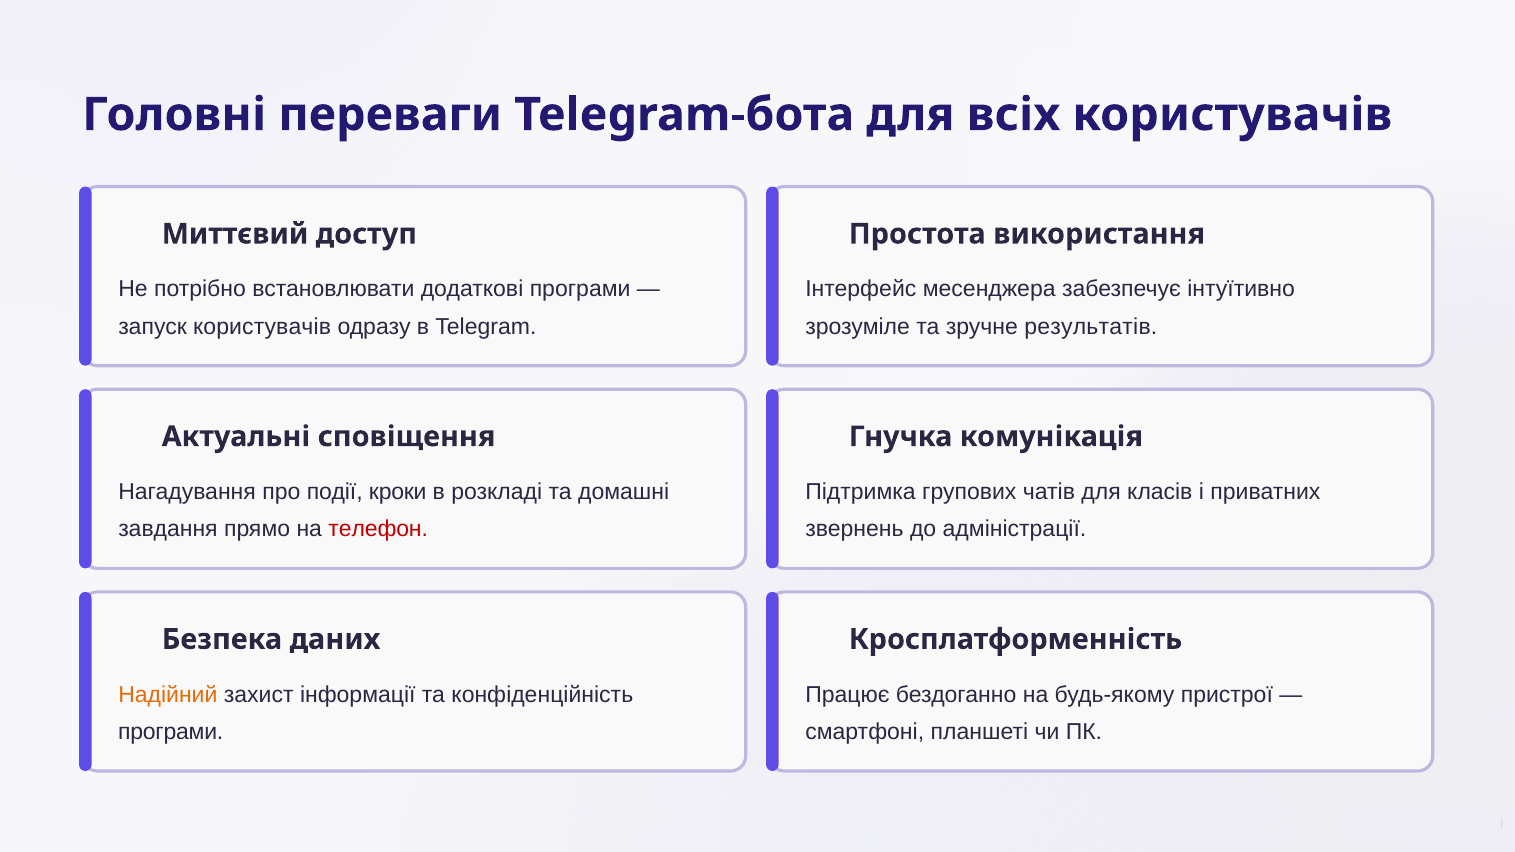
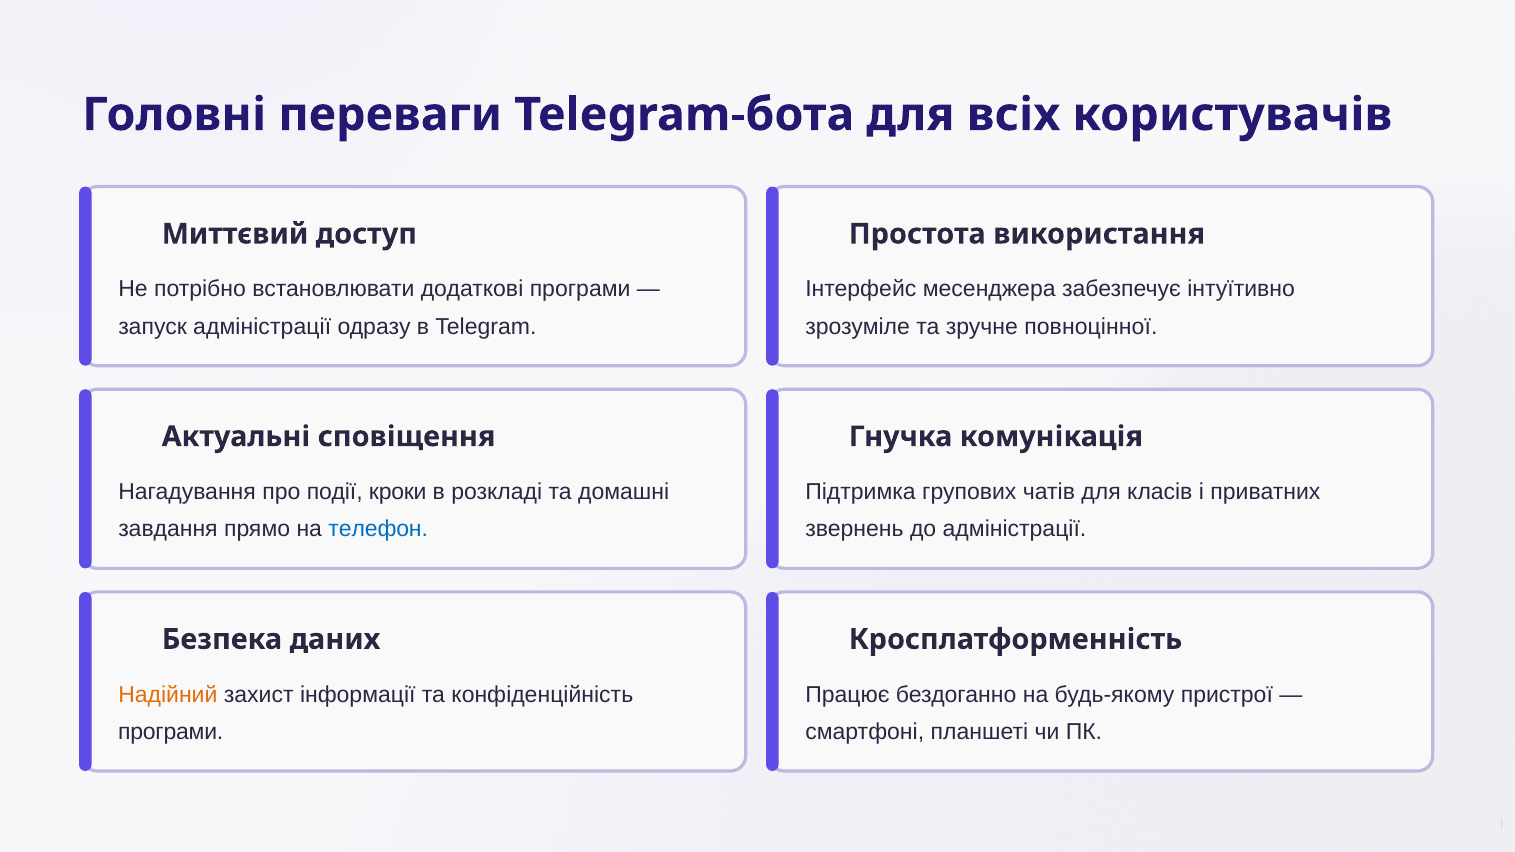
запуск користувачів: користувачів -> адміністрації
результатів: результатів -> повноцінної
телефон colour: red -> blue
